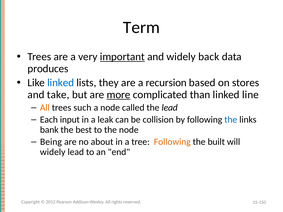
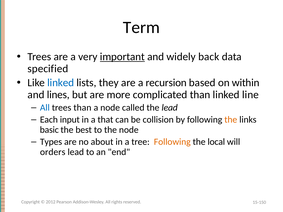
produces: produces -> specified
stores: stores -> within
take: take -> lines
more underline: present -> none
All at (45, 108) colour: orange -> blue
trees such: such -> than
leak: leak -> that
the at (231, 120) colour: blue -> orange
bank: bank -> basic
Being: Being -> Types
built: built -> local
widely at (53, 152): widely -> orders
